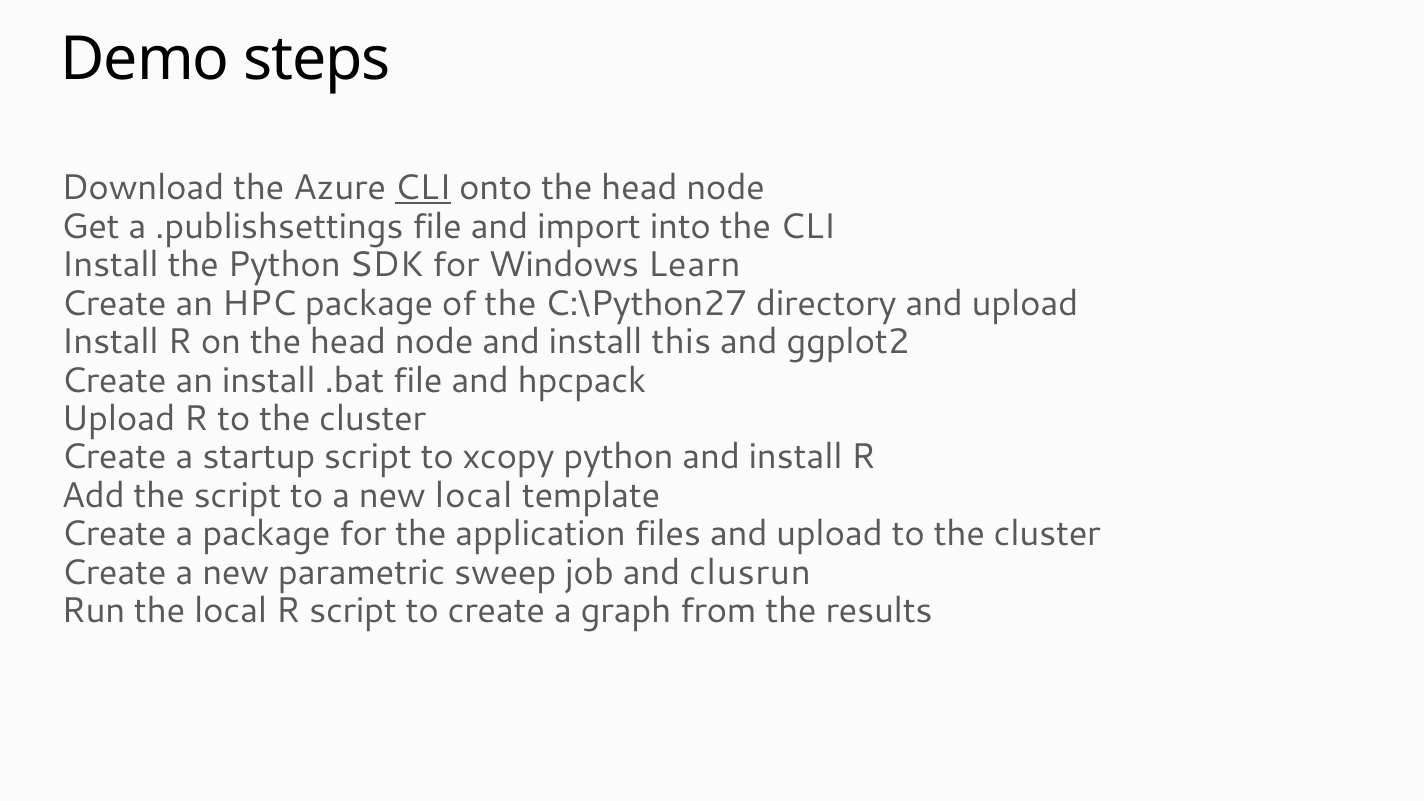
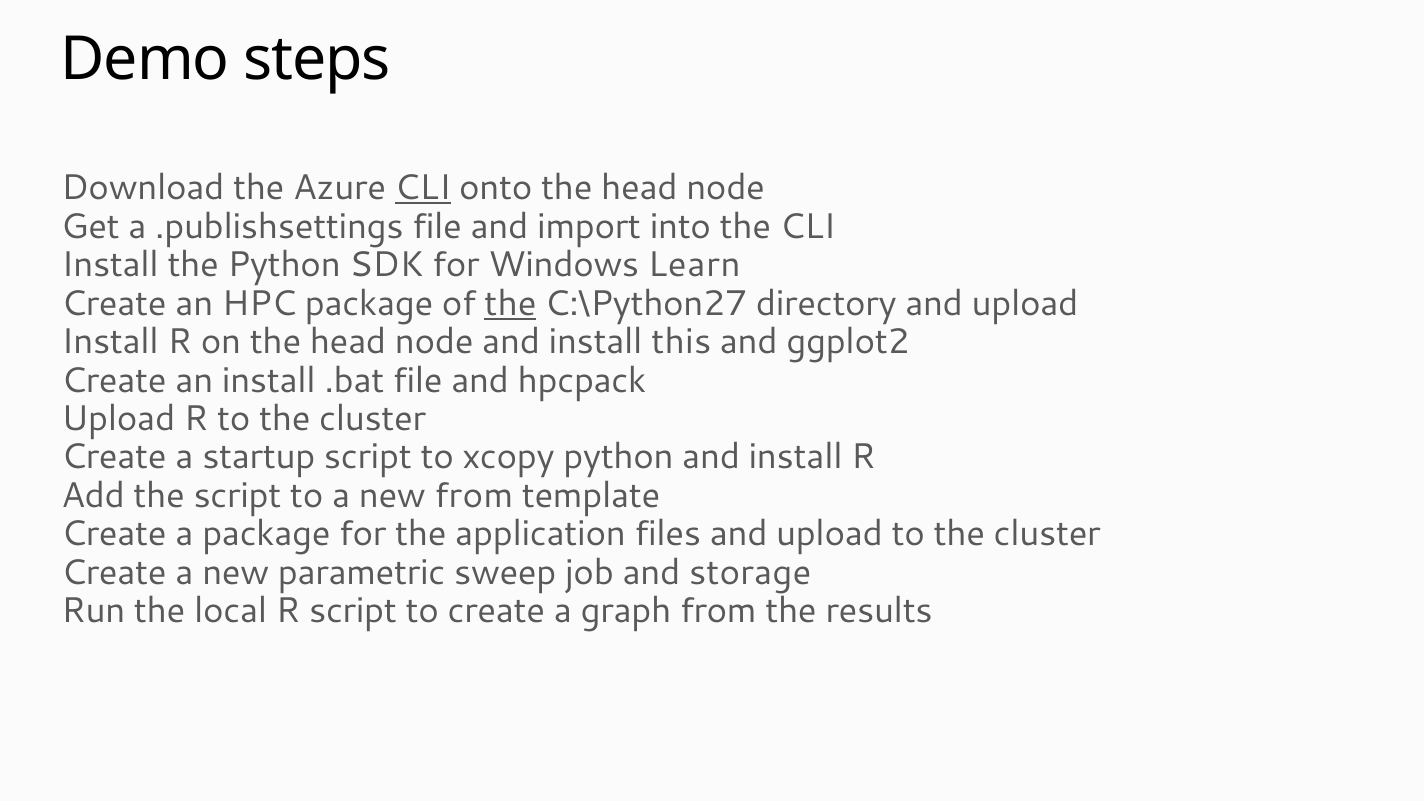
the at (511, 303) underline: none -> present
new local: local -> from
clusrun: clusrun -> storage
